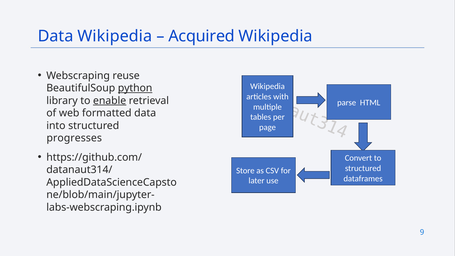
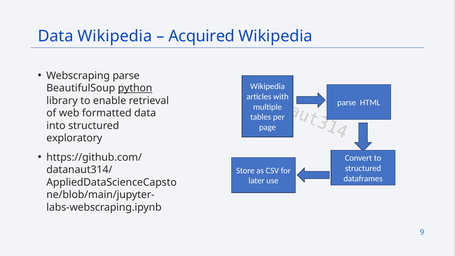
Webscraping reuse: reuse -> parse
enable underline: present -> none
progresses: progresses -> exploratory
